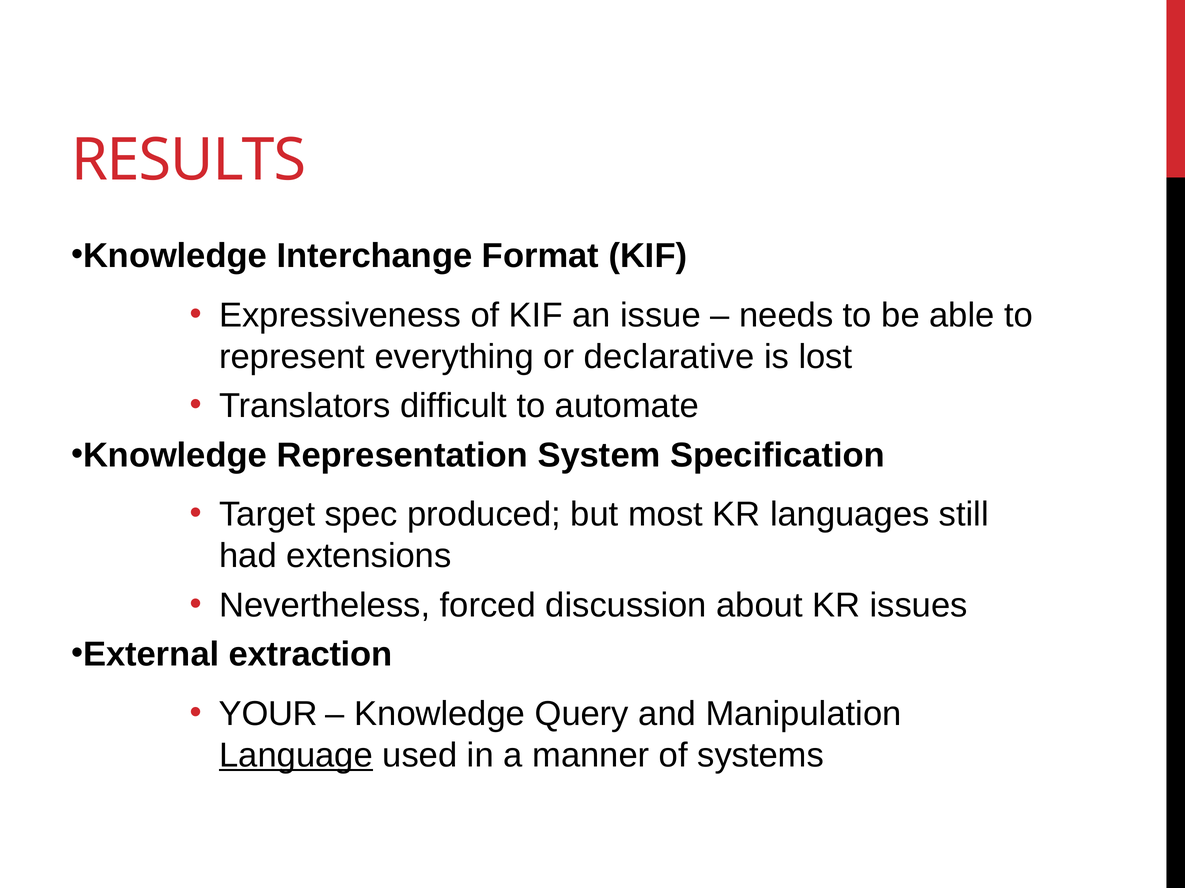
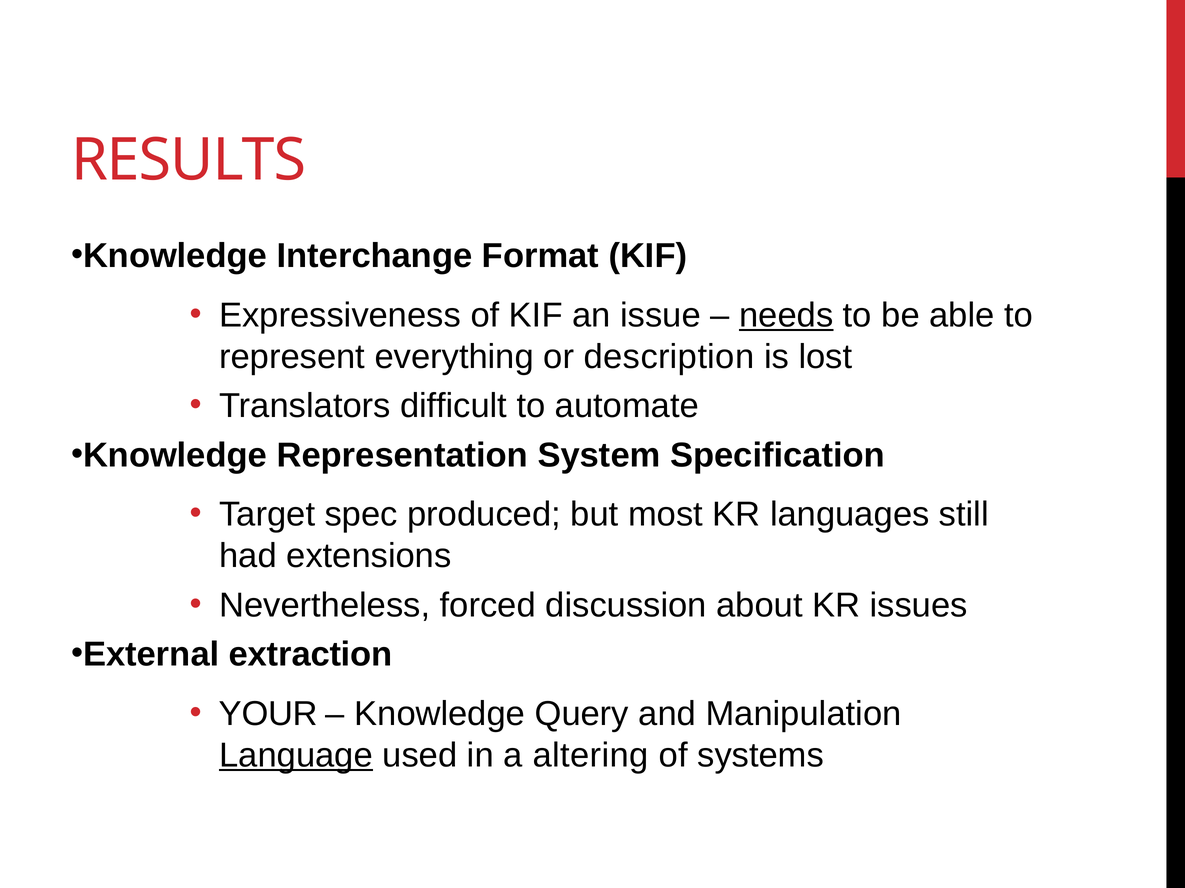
needs underline: none -> present
declarative: declarative -> description
manner: manner -> altering
